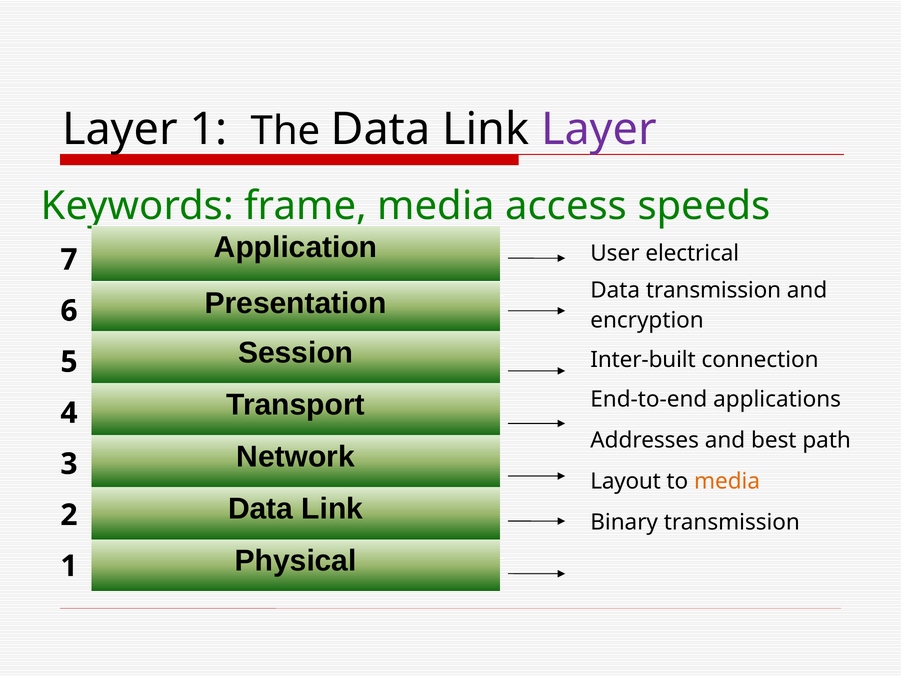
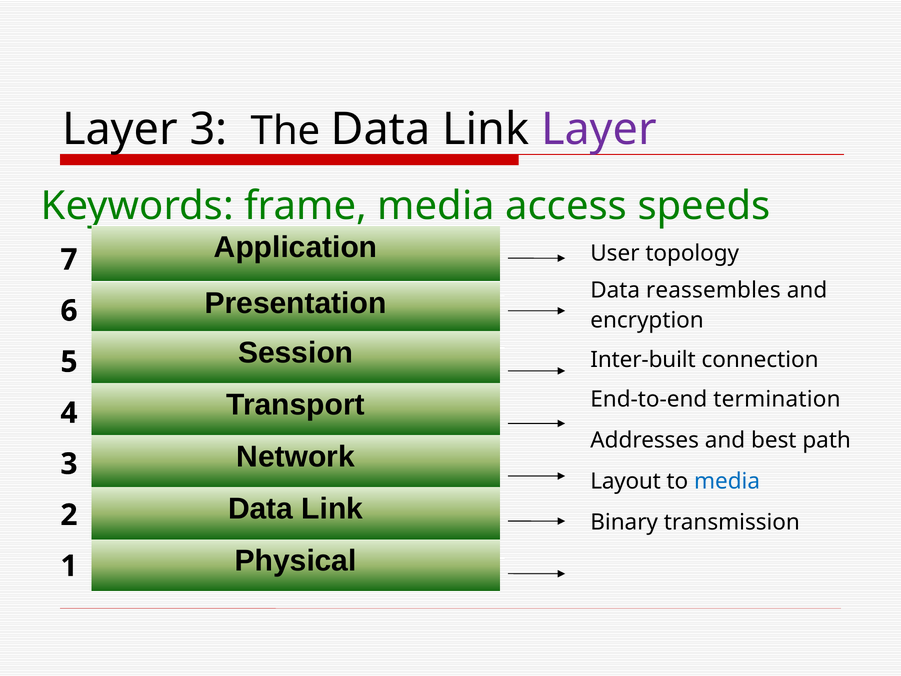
Layer 1: 1 -> 3
electrical: electrical -> topology
Data transmission: transmission -> reassembles
applications: applications -> termination
media at (727, 481) colour: orange -> blue
